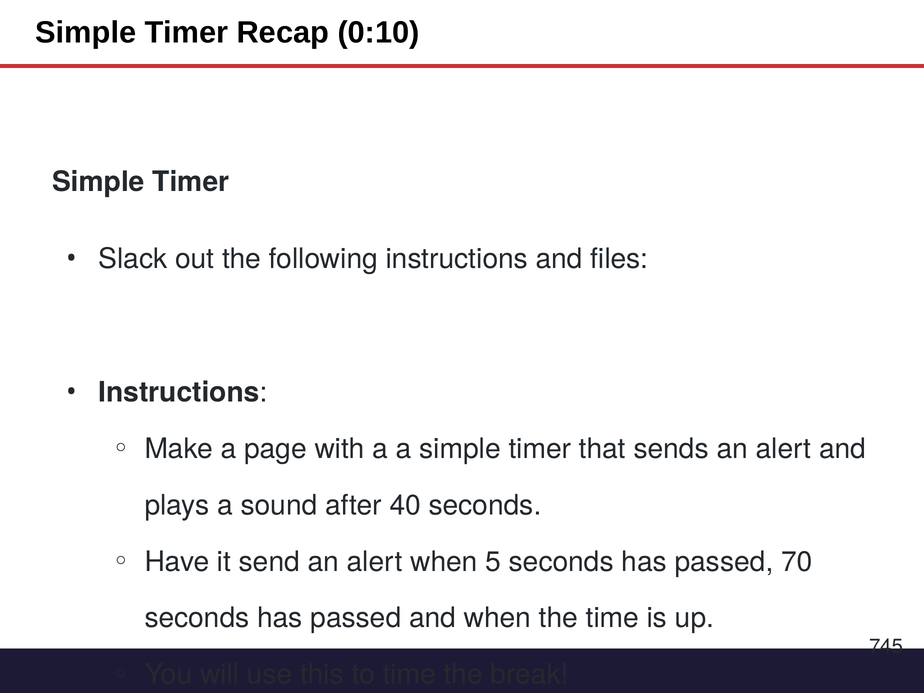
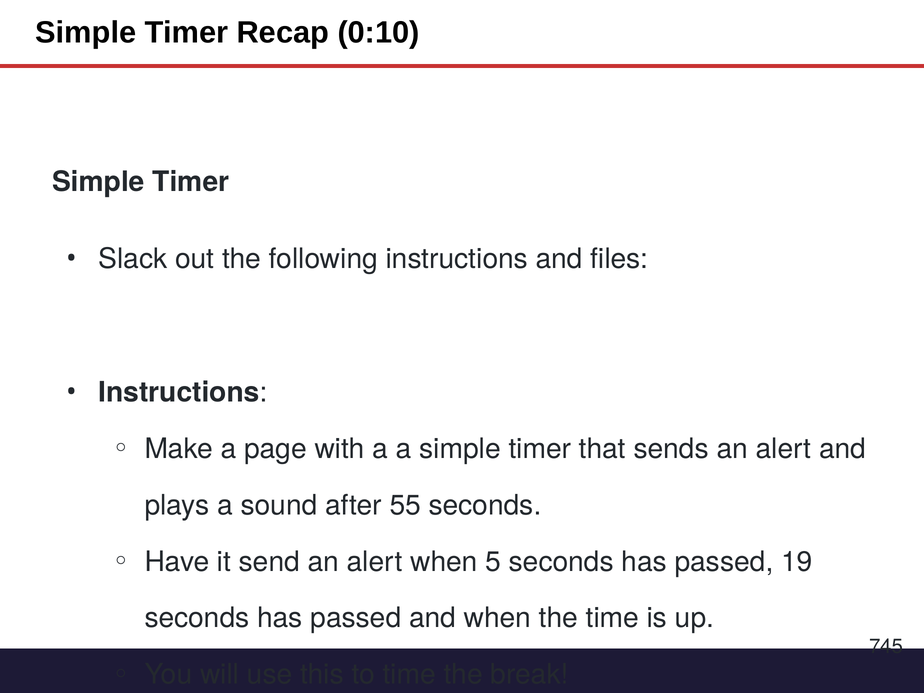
40: 40 -> 55
70: 70 -> 19
